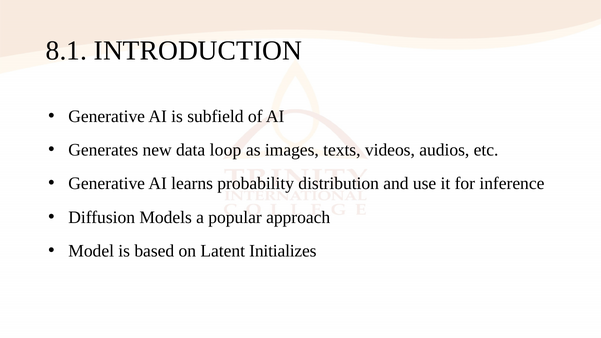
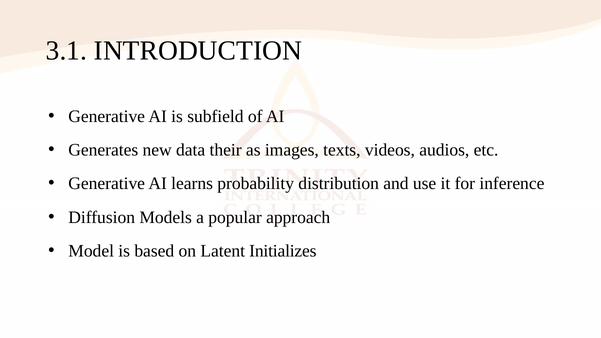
8.1: 8.1 -> 3.1
loop: loop -> their
